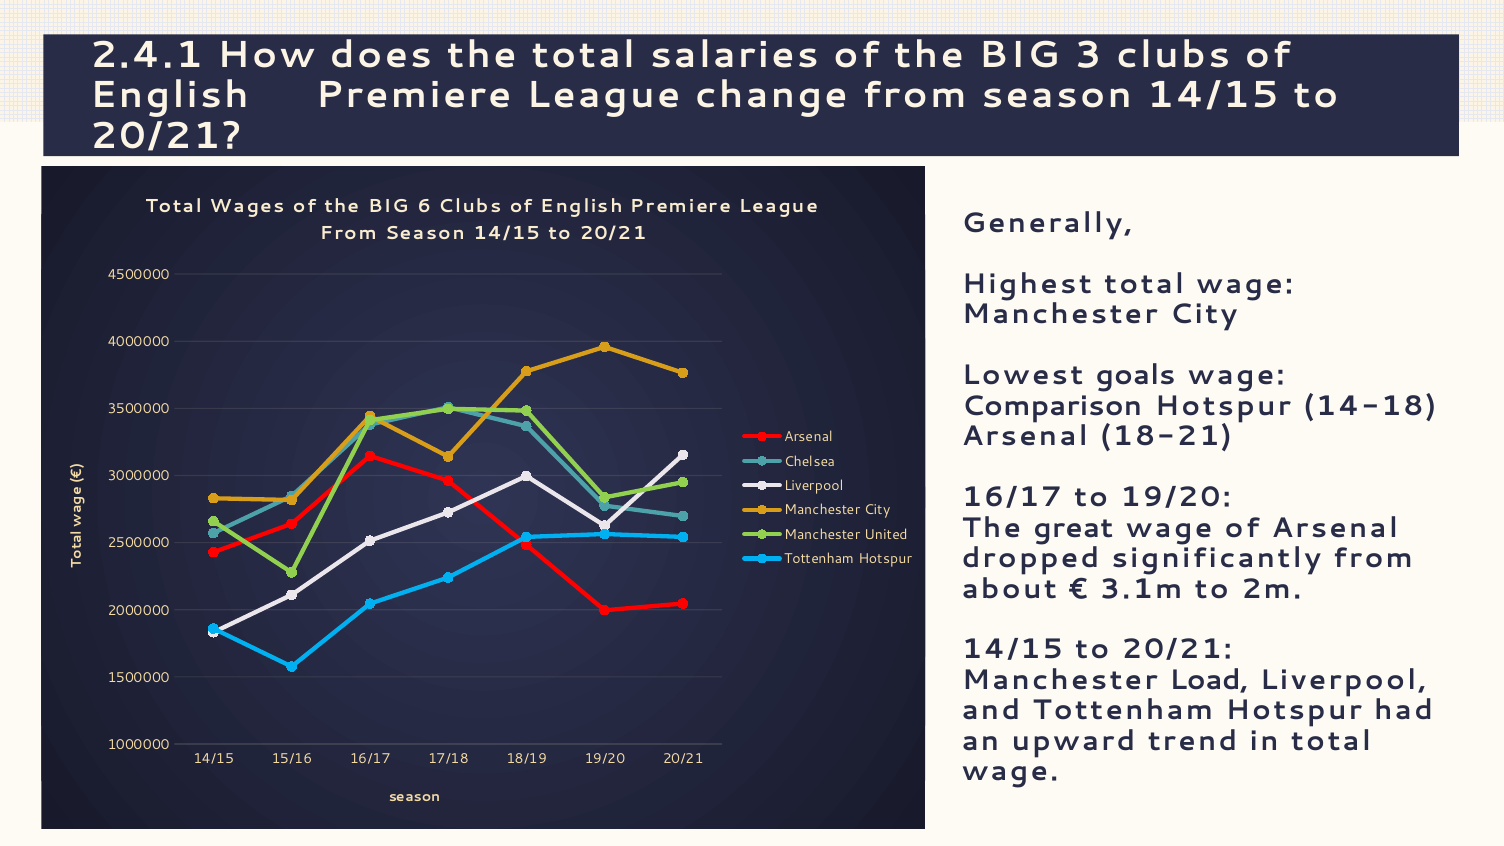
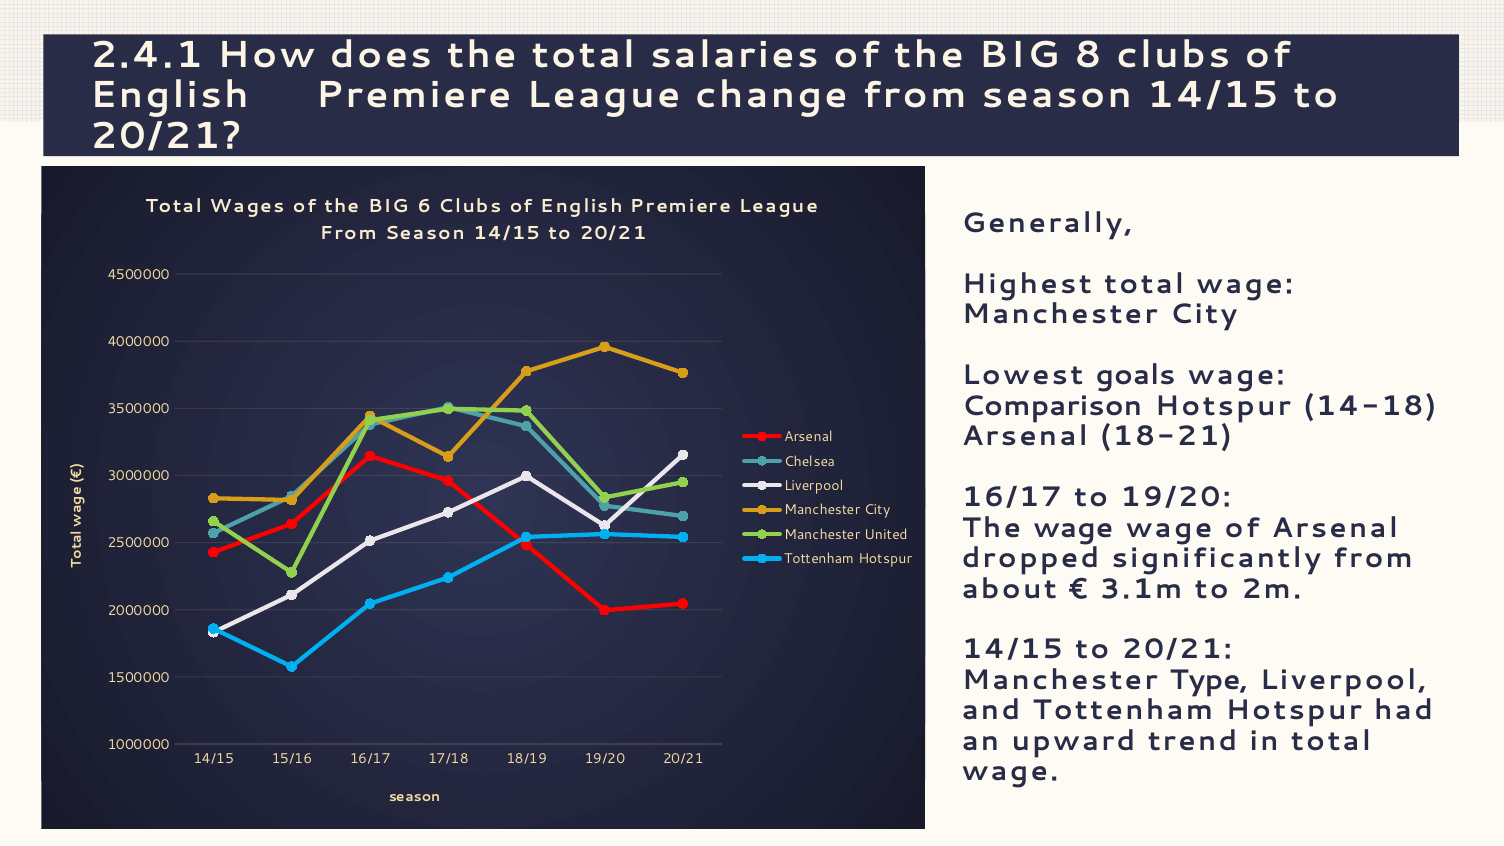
3: 3 -> 8
The great: great -> wage
Load: Load -> Type
